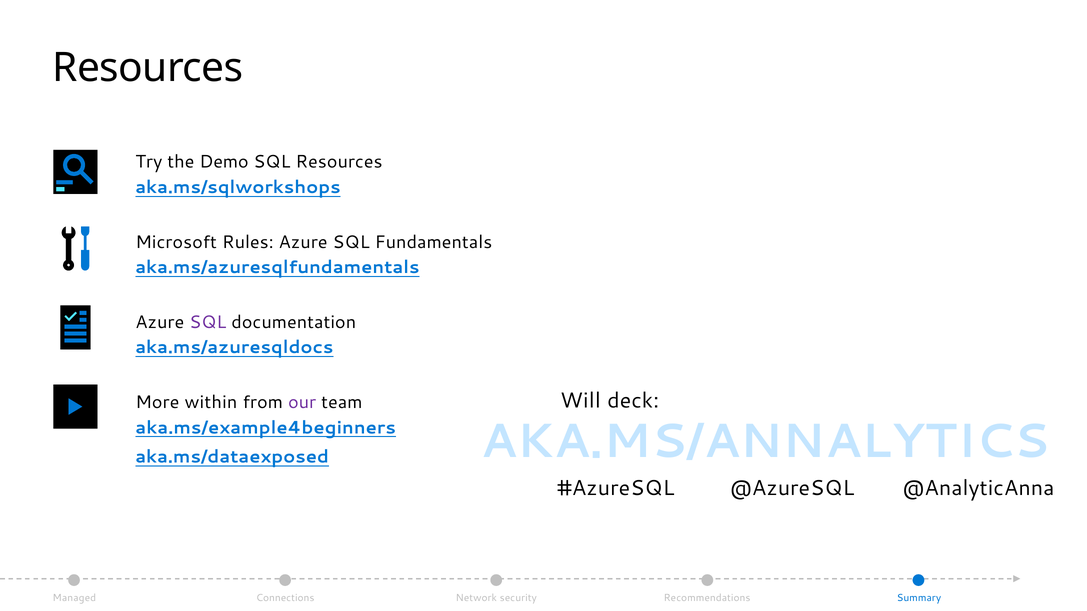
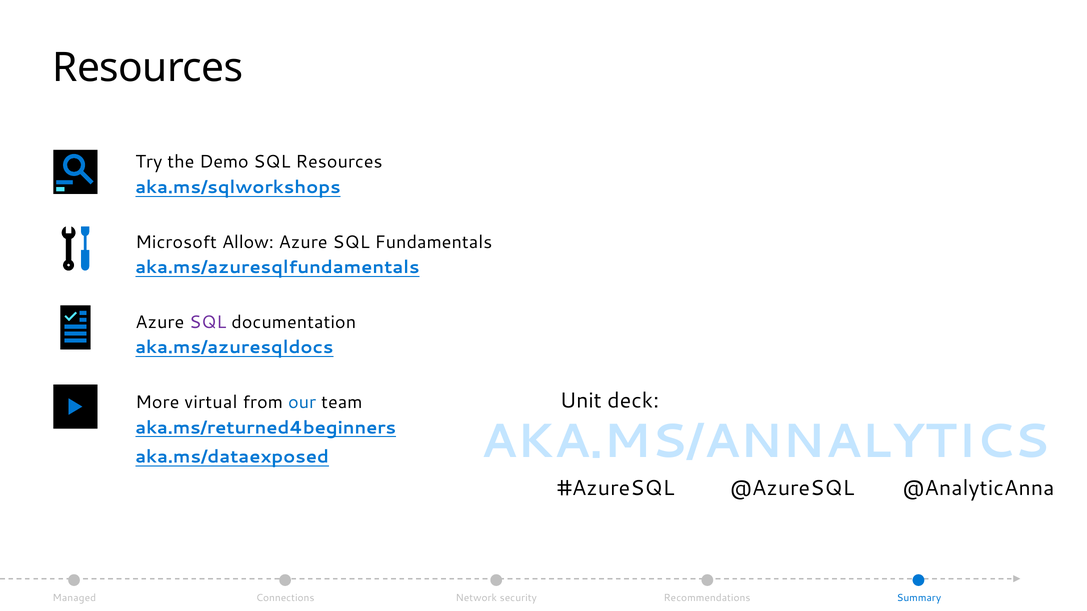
Rules: Rules -> Allow
Will: Will -> Unit
within: within -> virtual
our colour: purple -> blue
aka.ms/example4beginners: aka.ms/example4beginners -> aka.ms/returned4beginners
